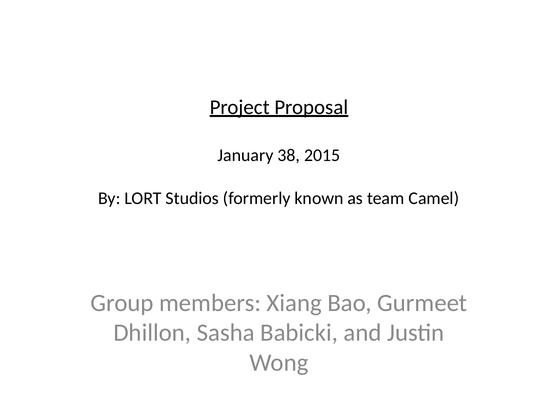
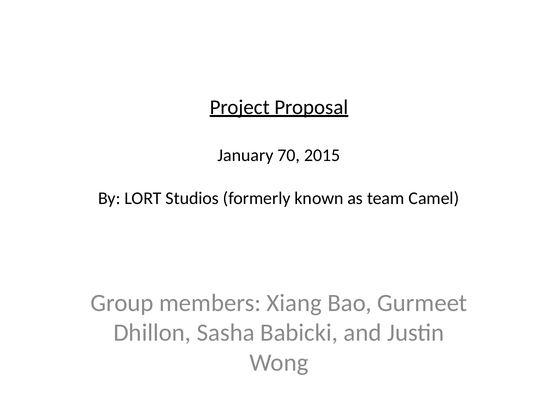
38: 38 -> 70
